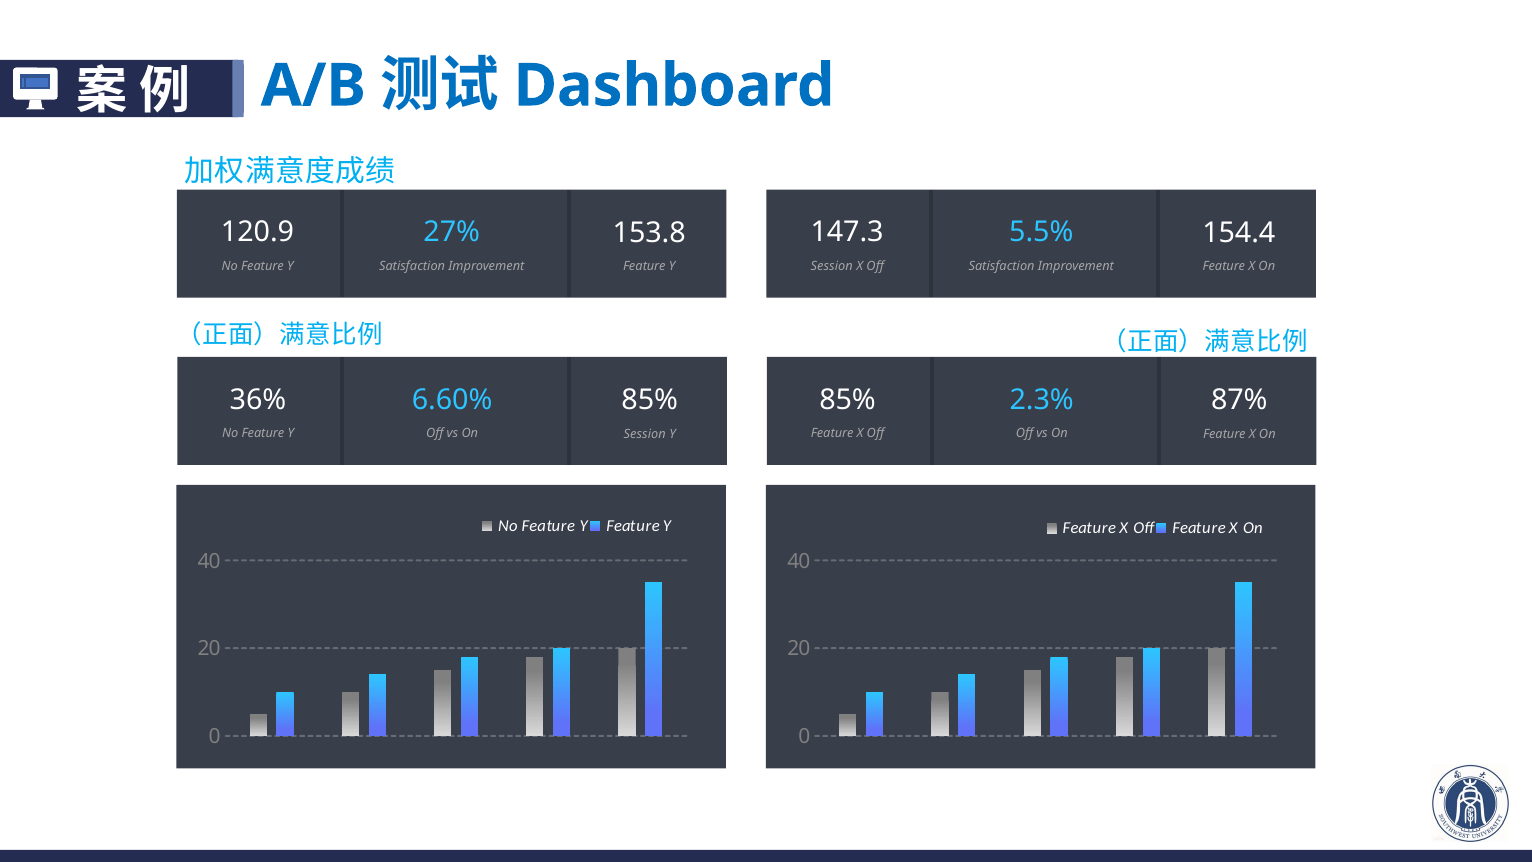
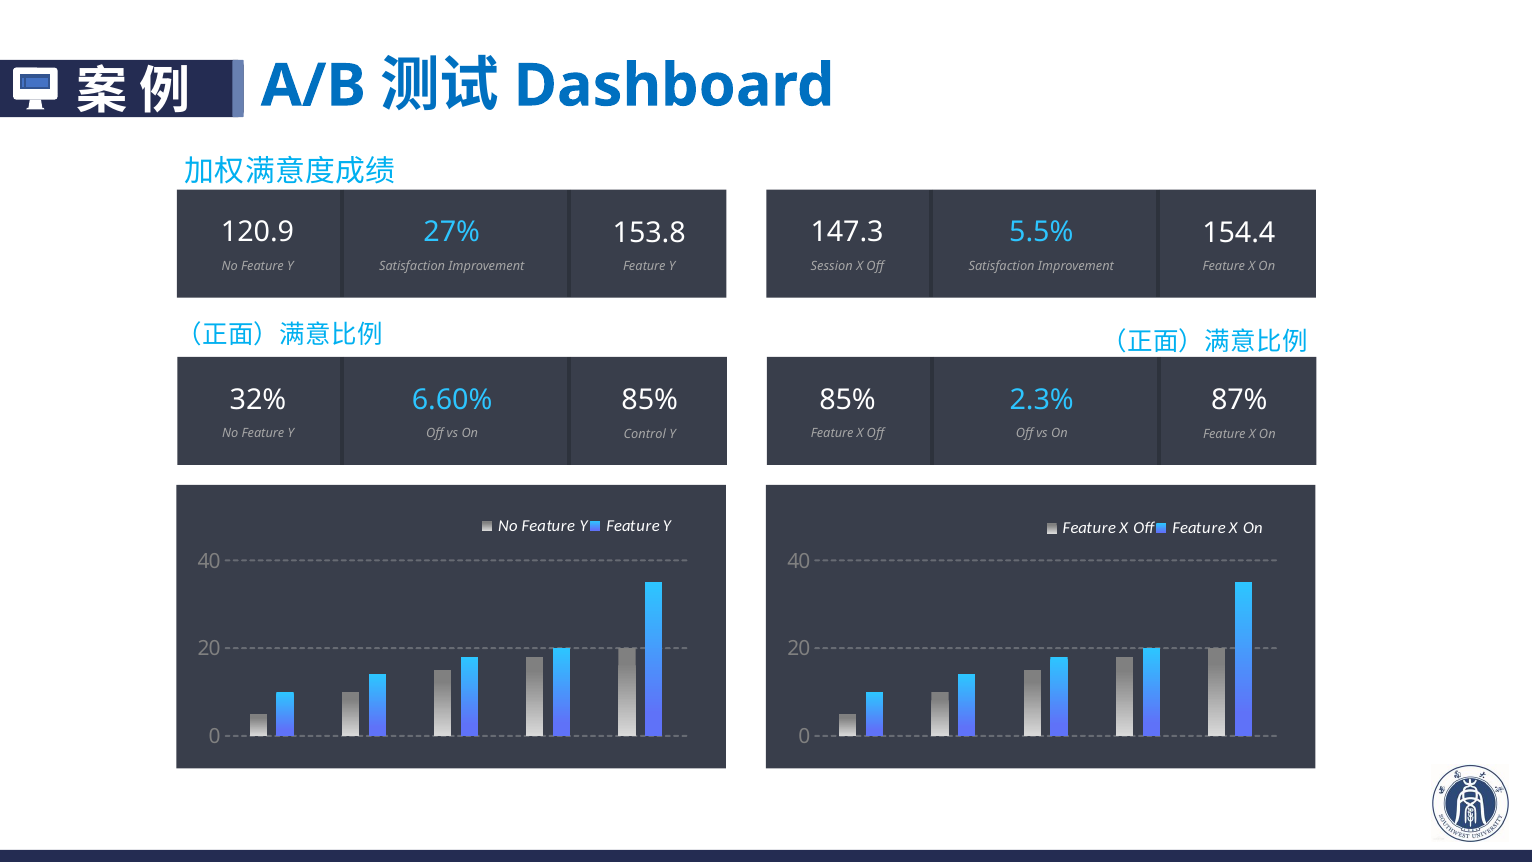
36%: 36% -> 32%
Session at (645, 434): Session -> Control
